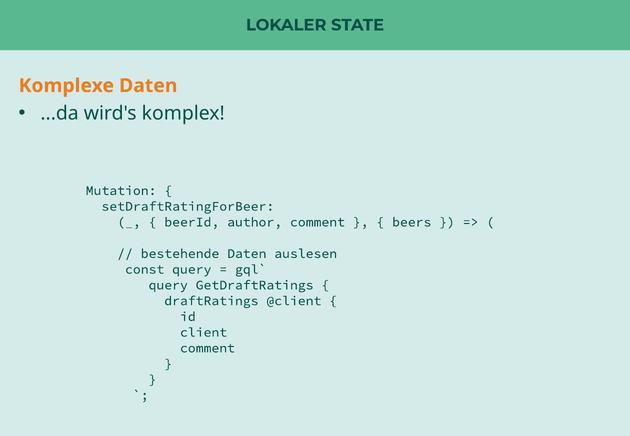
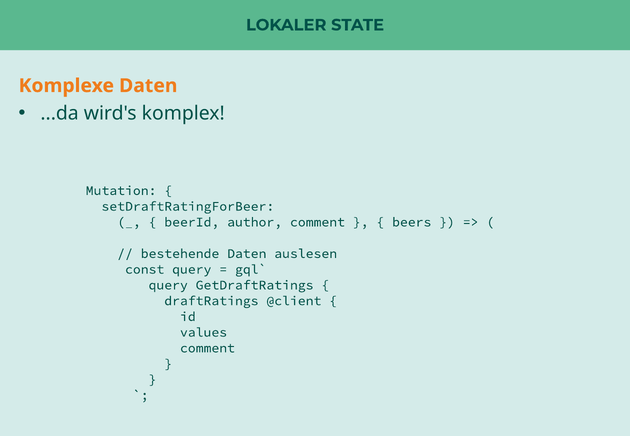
client: client -> values
